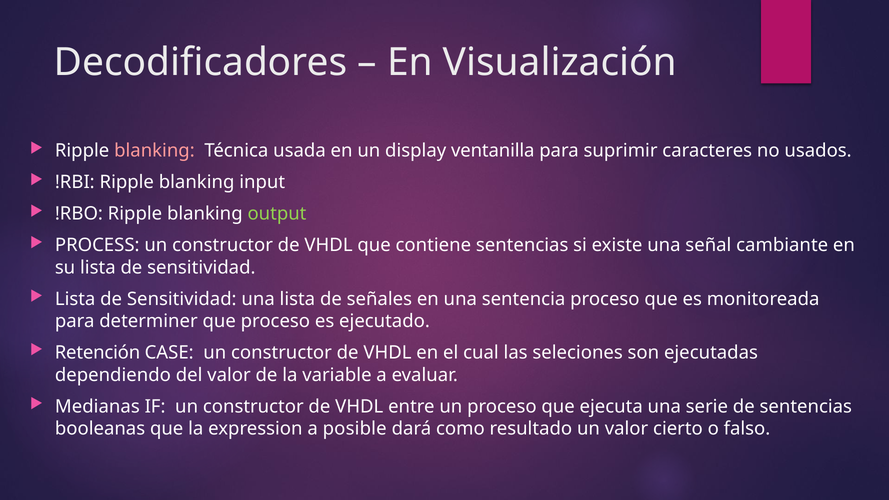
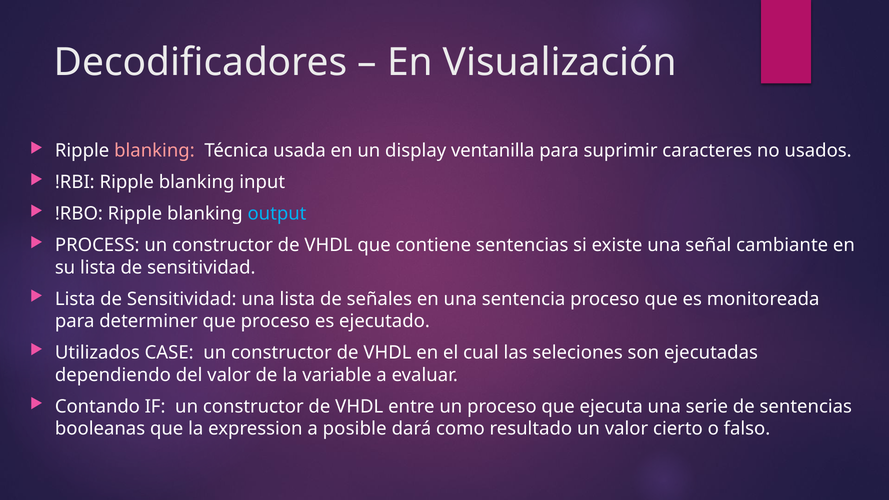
output colour: light green -> light blue
Retención: Retención -> Utilizados
Medianas: Medianas -> Contando
